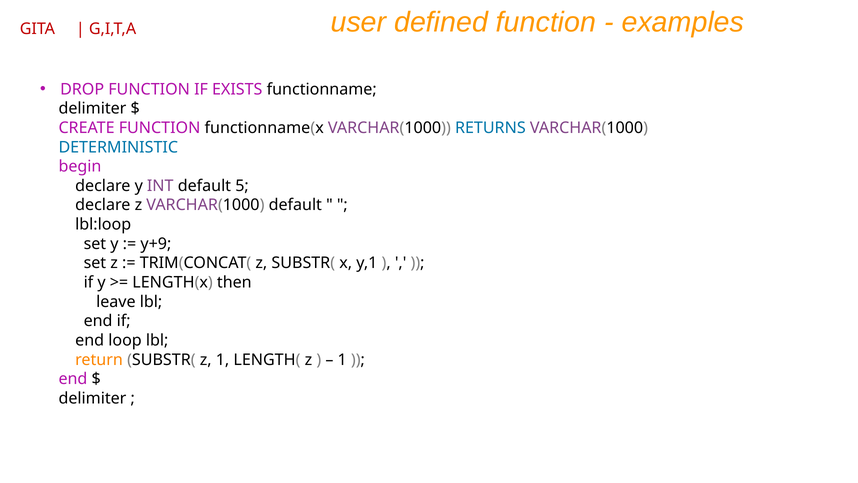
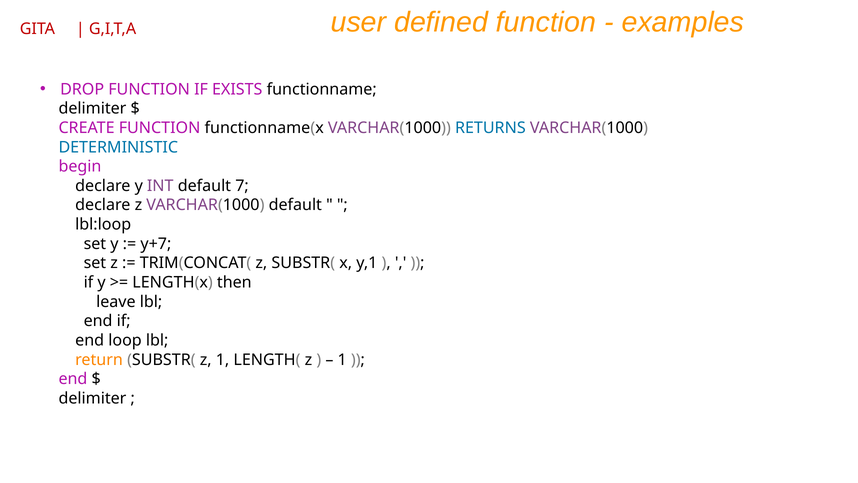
5: 5 -> 7
y+9: y+9 -> y+7
